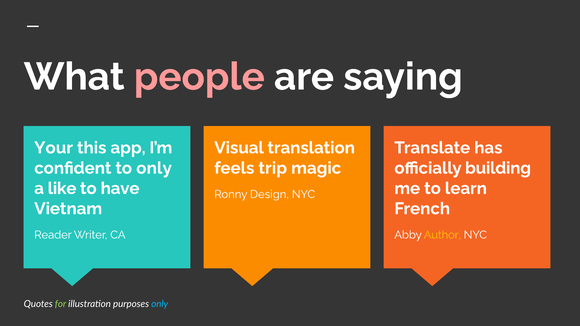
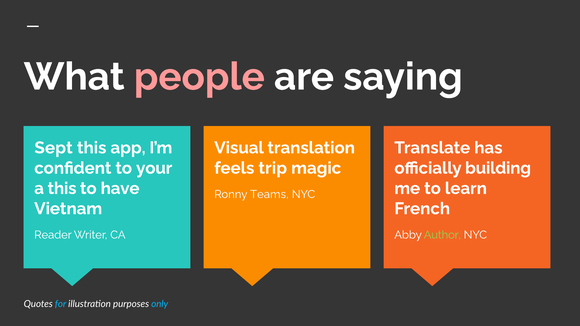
Your: Your -> Sept
to only: only -> your
a like: like -> this
Design: Design -> Teams
Author colour: yellow -> light green
for colour: light green -> light blue
